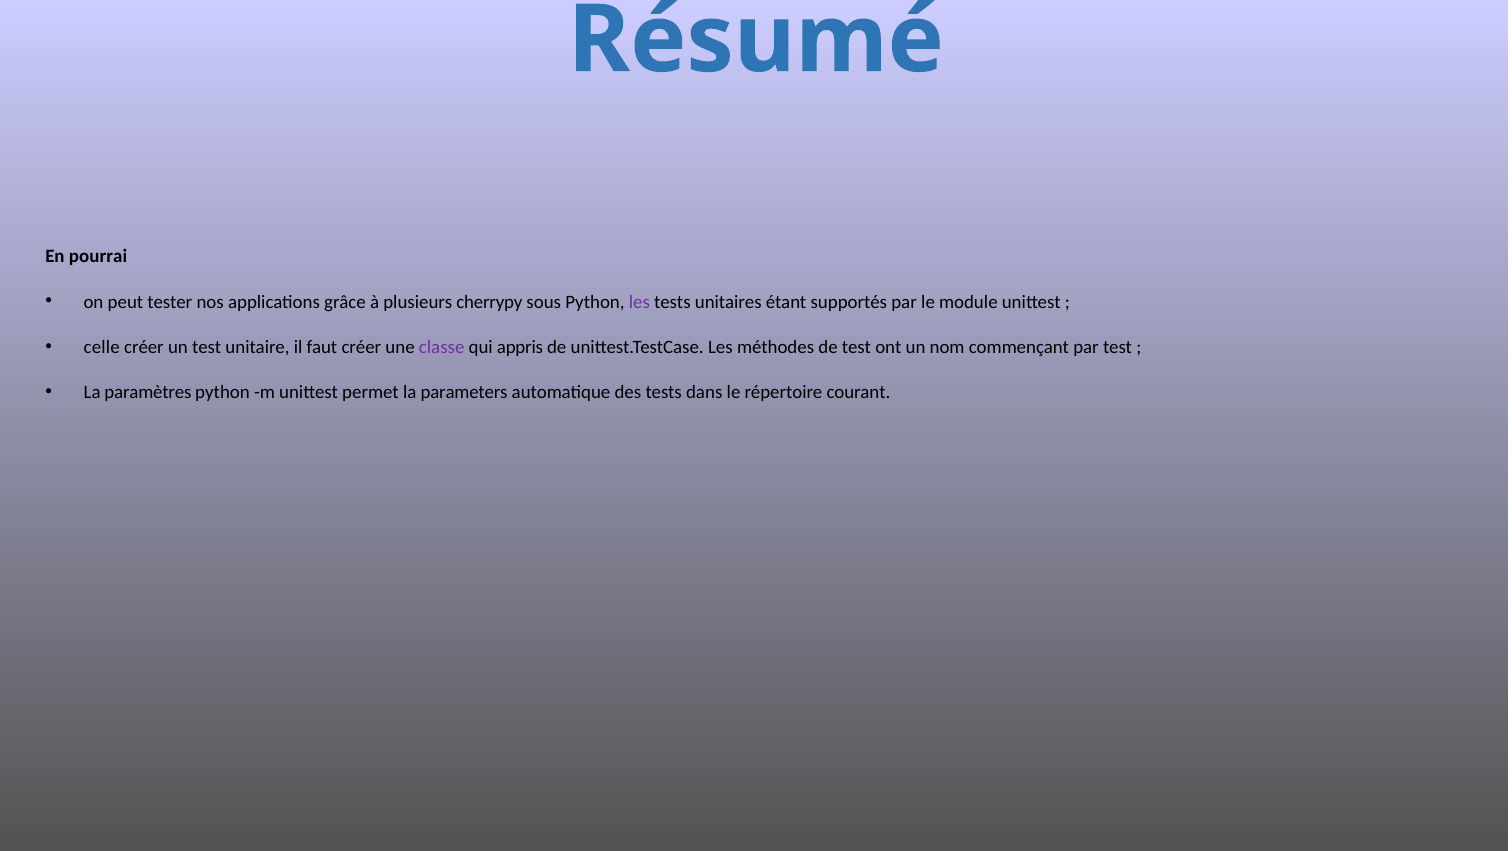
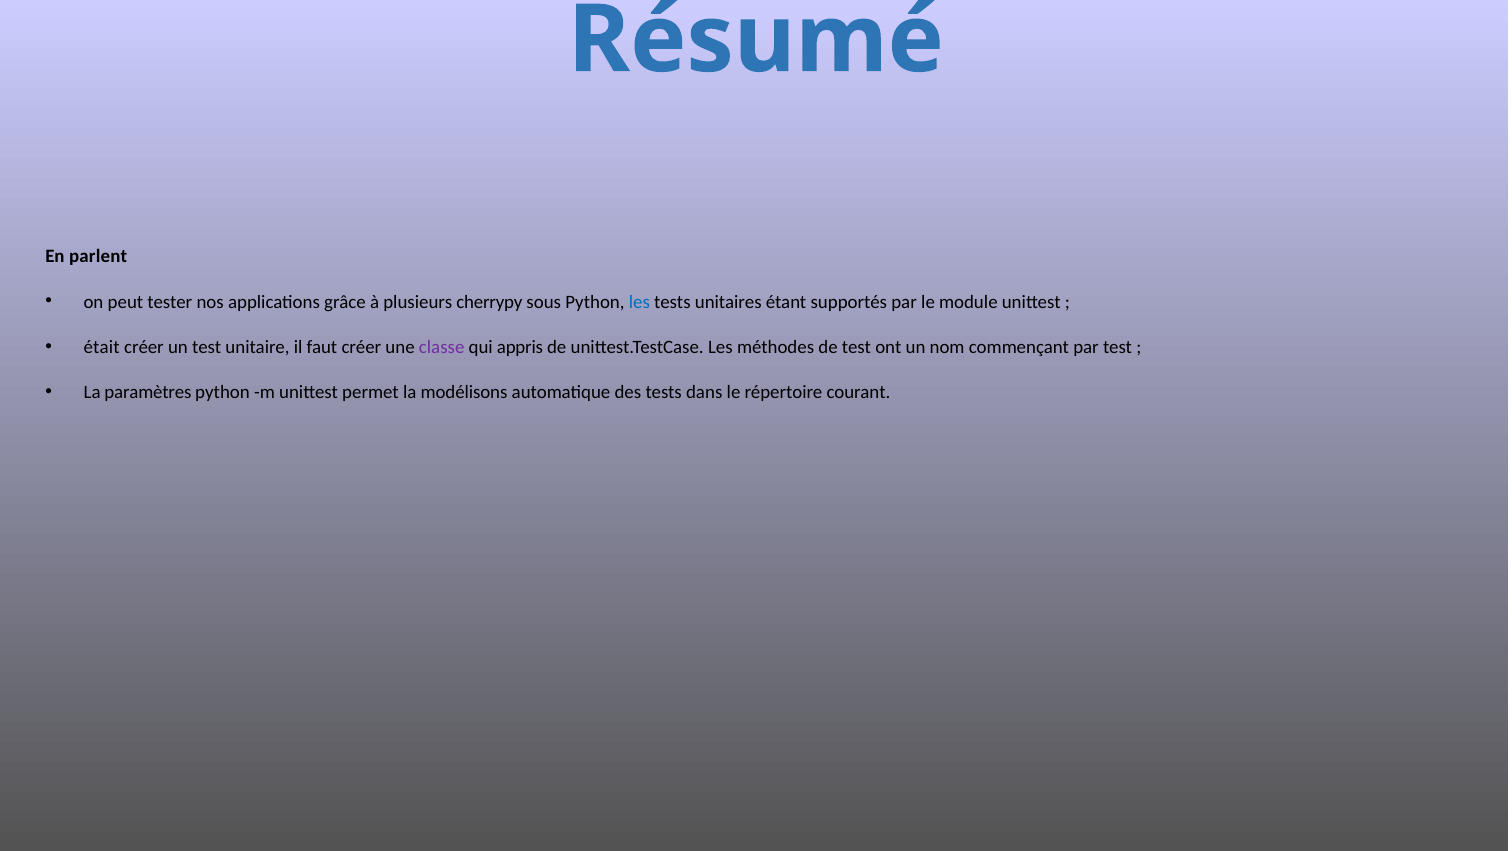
pourrai: pourrai -> parlent
les at (639, 302) colour: purple -> blue
celle: celle -> était
parameters: parameters -> modélisons
